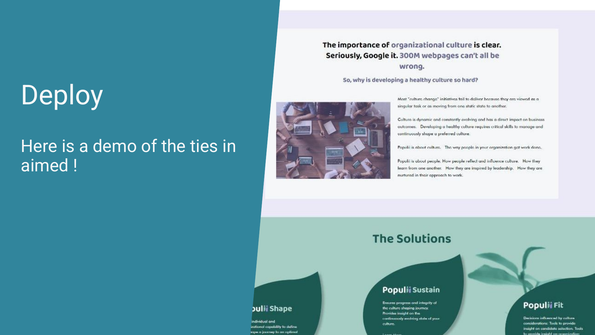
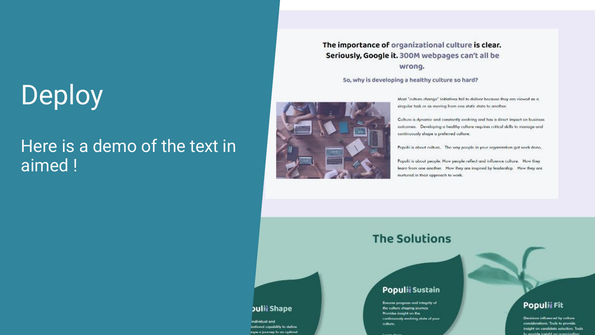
ties: ties -> text
